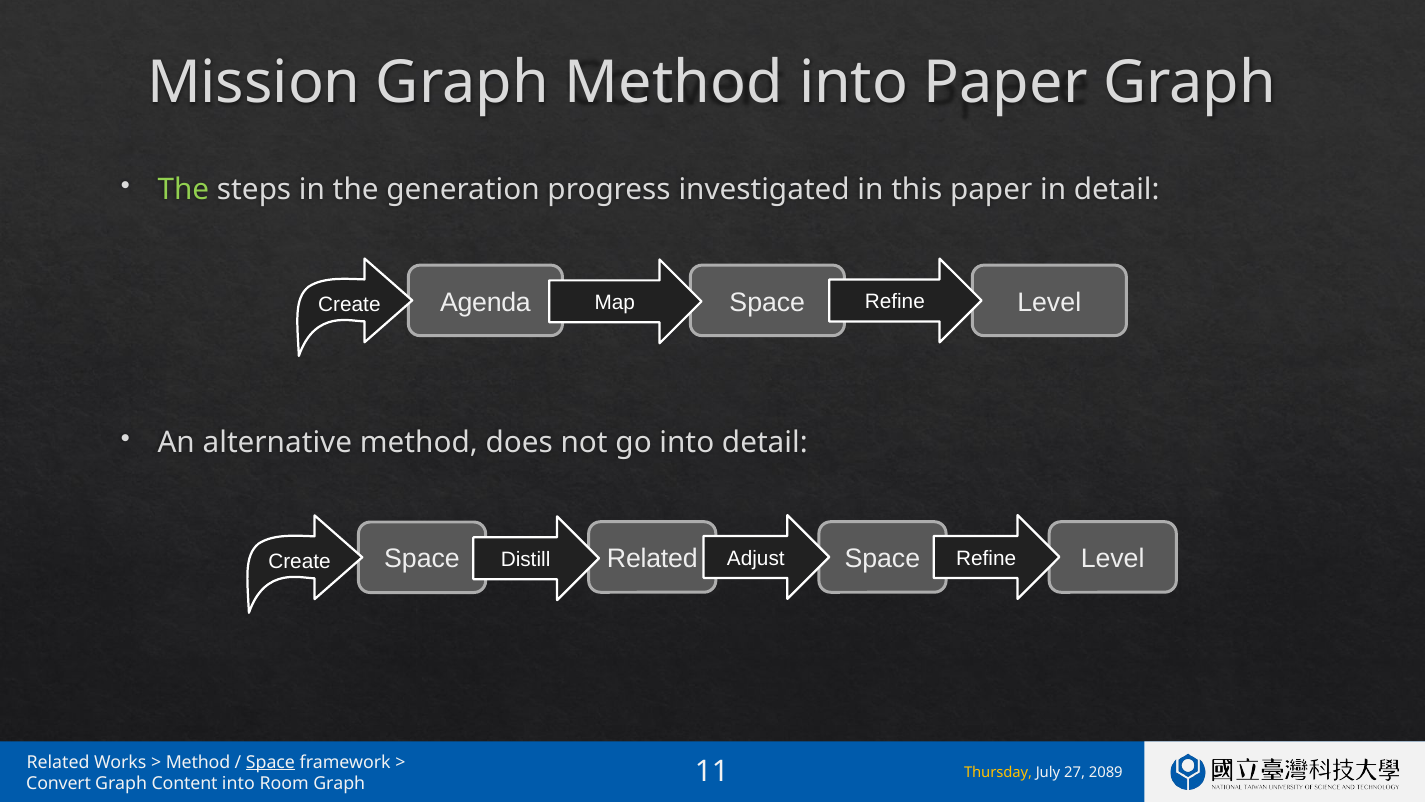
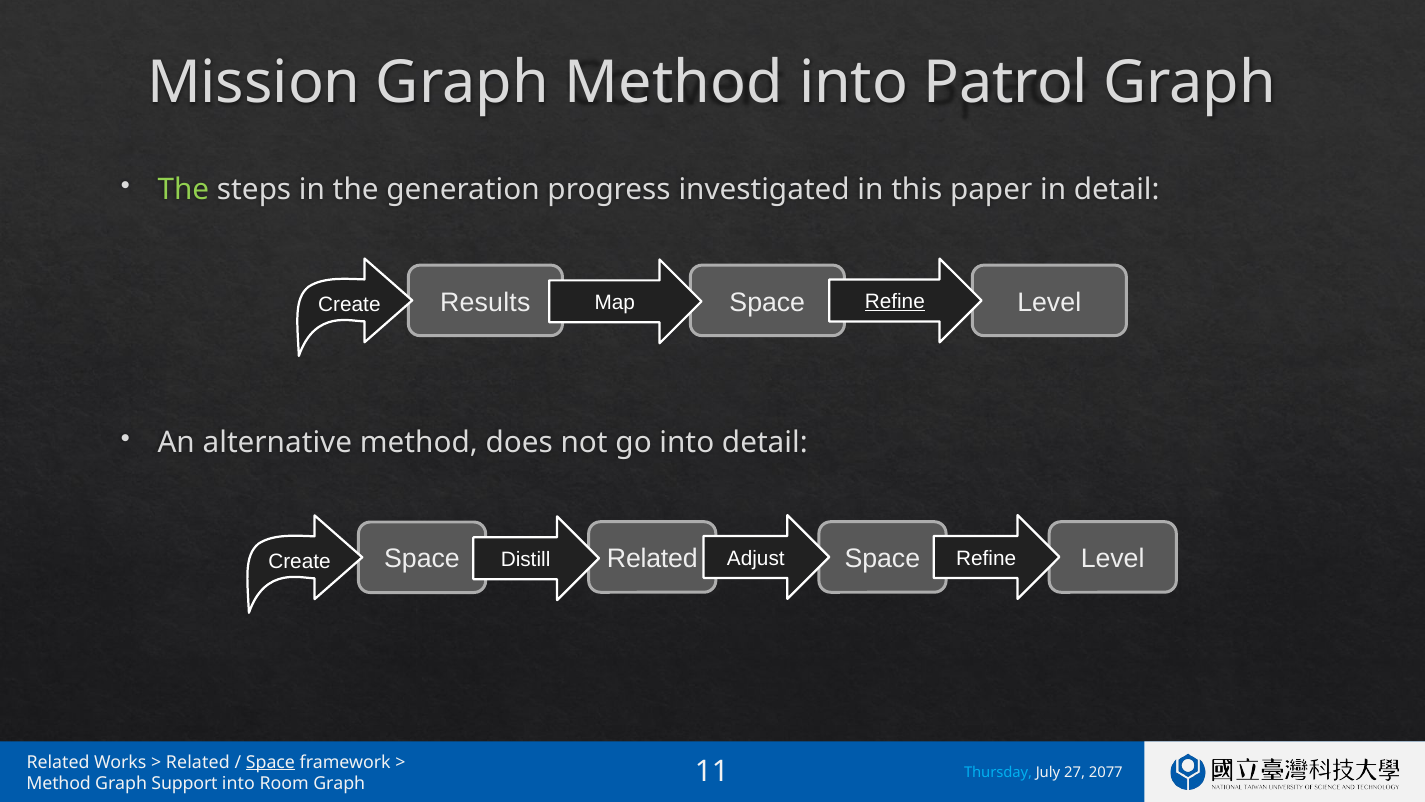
into Paper: Paper -> Patrol
Agenda: Agenda -> Results
Refine at (895, 302) underline: none -> present
Method at (198, 762): Method -> Related
Thursday colour: yellow -> light blue
2089: 2089 -> 2077
Convert at (59, 783): Convert -> Method
Content: Content -> Support
